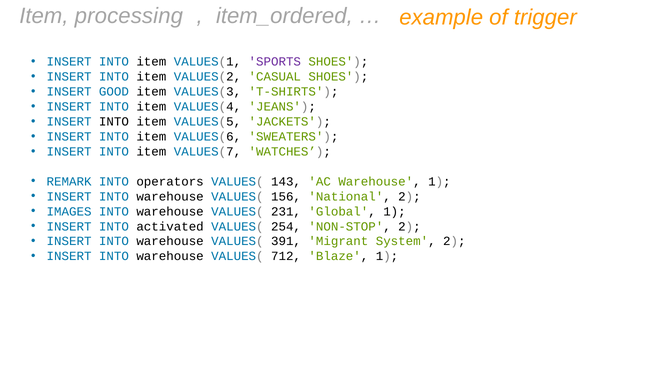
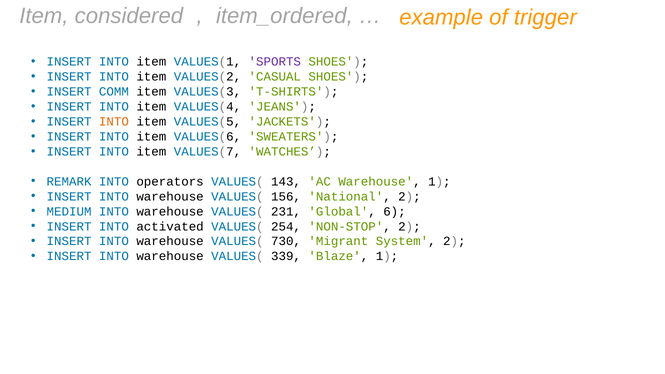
processing: processing -> considered
GOOD: GOOD -> COMM
INTO at (114, 122) colour: black -> orange
IMAGES: IMAGES -> MEDIUM
Global 1: 1 -> 6
391: 391 -> 730
712: 712 -> 339
